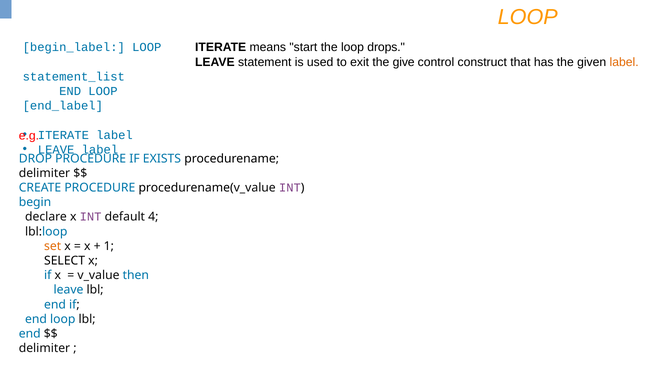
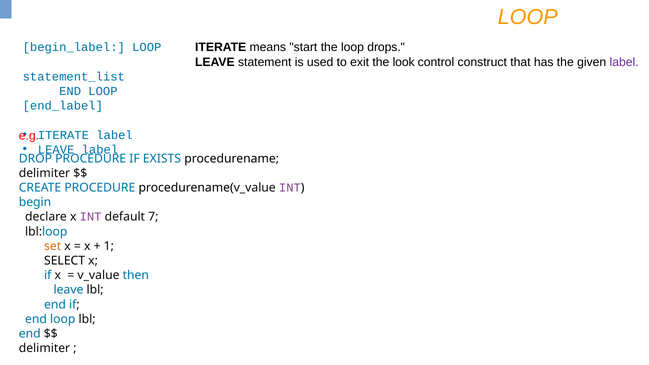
give: give -> look
label at (624, 62) colour: orange -> purple
4: 4 -> 7
